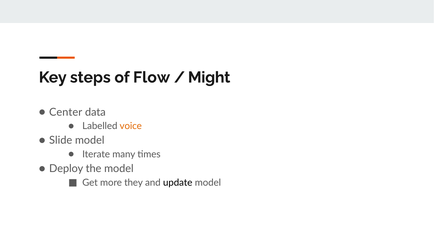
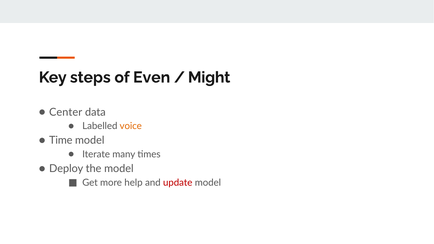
Flow: Flow -> Even
Slide: Slide -> Time
they: they -> help
update colour: black -> red
